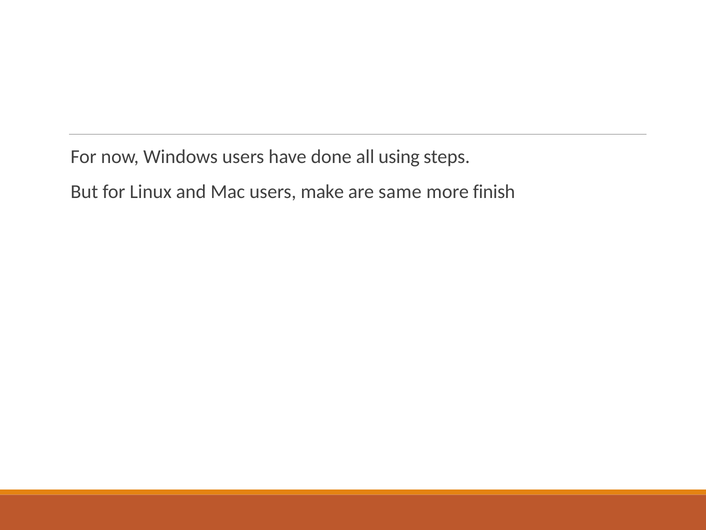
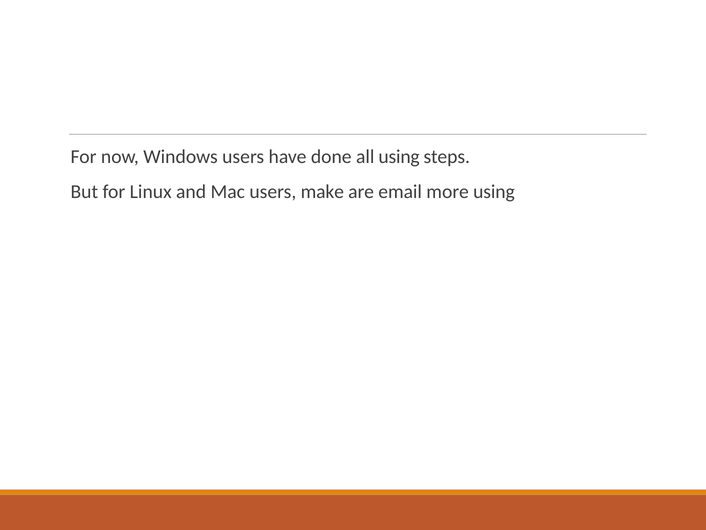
same: same -> email
more finish: finish -> using
